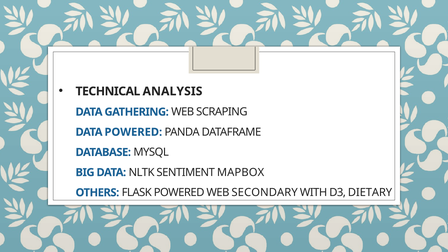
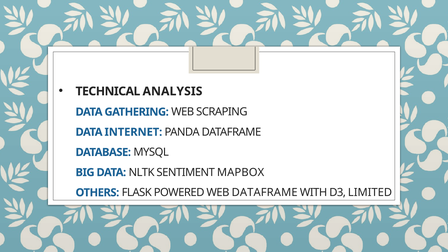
DATA POWERED: POWERED -> INTERNET
WEB SECONDARY: SECONDARY -> DATAFRAME
DIETARY: DIETARY -> LIMITED
